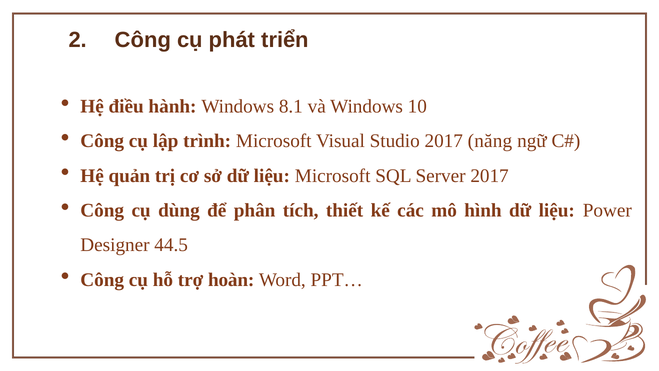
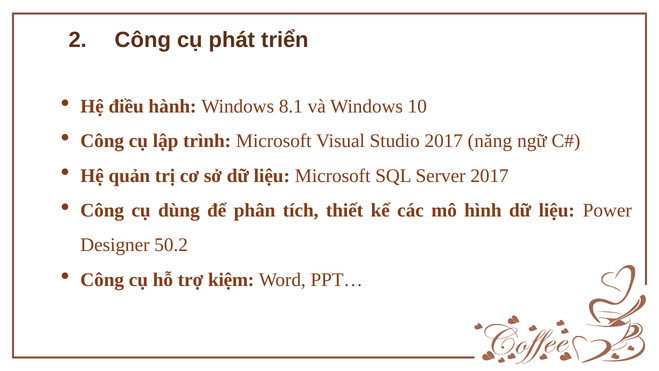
44.5: 44.5 -> 50.2
hoàn: hoàn -> kiệm
